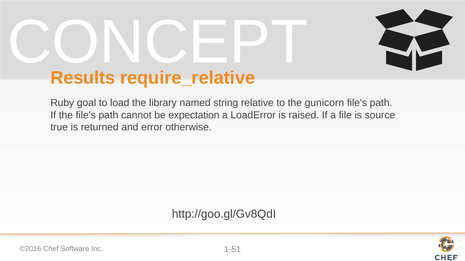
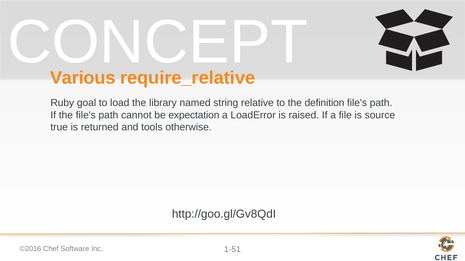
Results: Results -> Various
gunicorn: gunicorn -> definition
error: error -> tools
